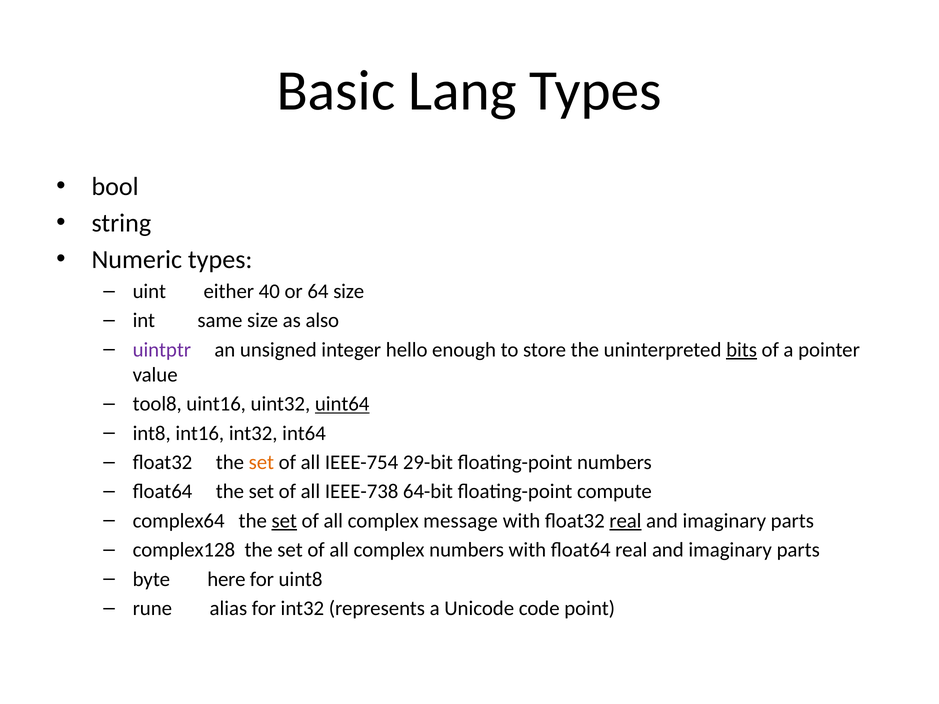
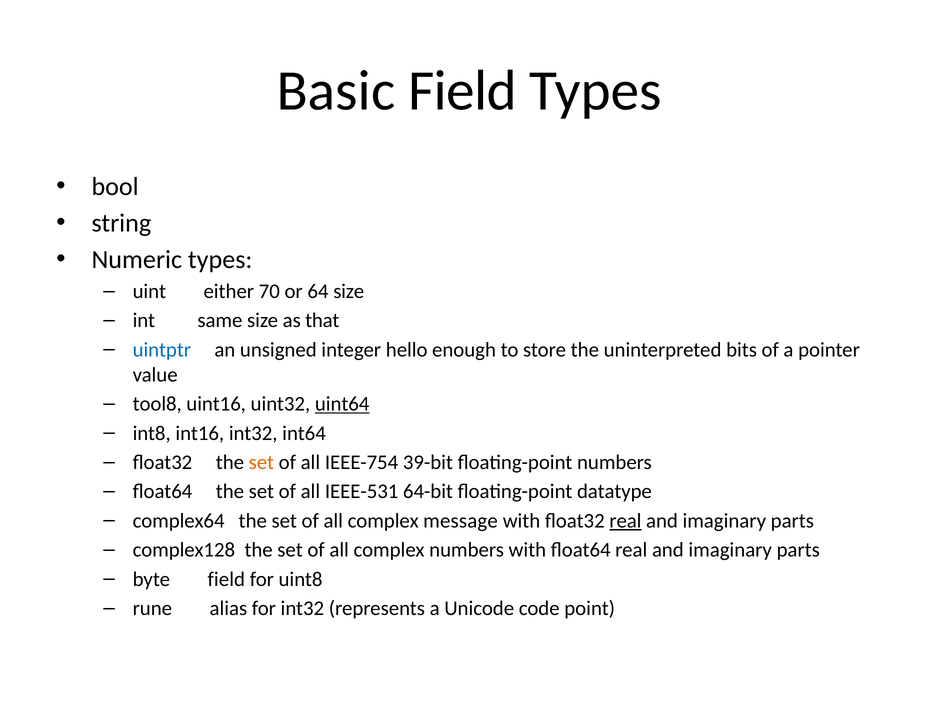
Basic Lang: Lang -> Field
40: 40 -> 70
also: also -> that
uintptr colour: purple -> blue
bits underline: present -> none
29-bit: 29-bit -> 39-bit
IEEE-738: IEEE-738 -> IEEE-531
compute: compute -> datatype
set at (284, 521) underline: present -> none
byte here: here -> field
